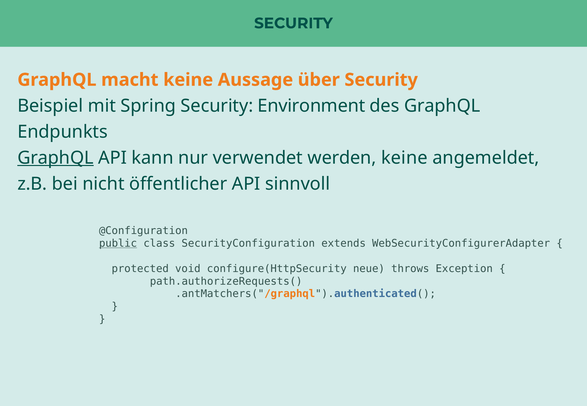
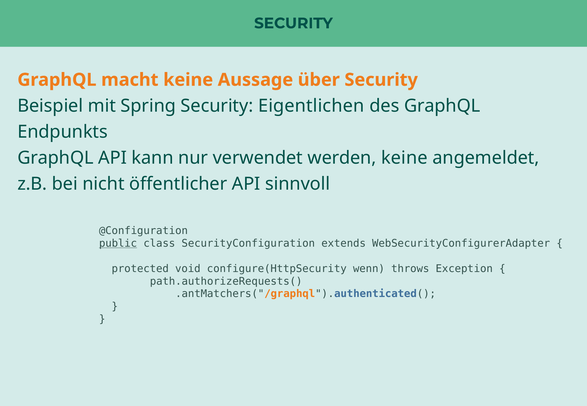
Environment: Environment -> Eigentlichen
GraphQL at (55, 158) underline: present -> none
neue: neue -> wenn
